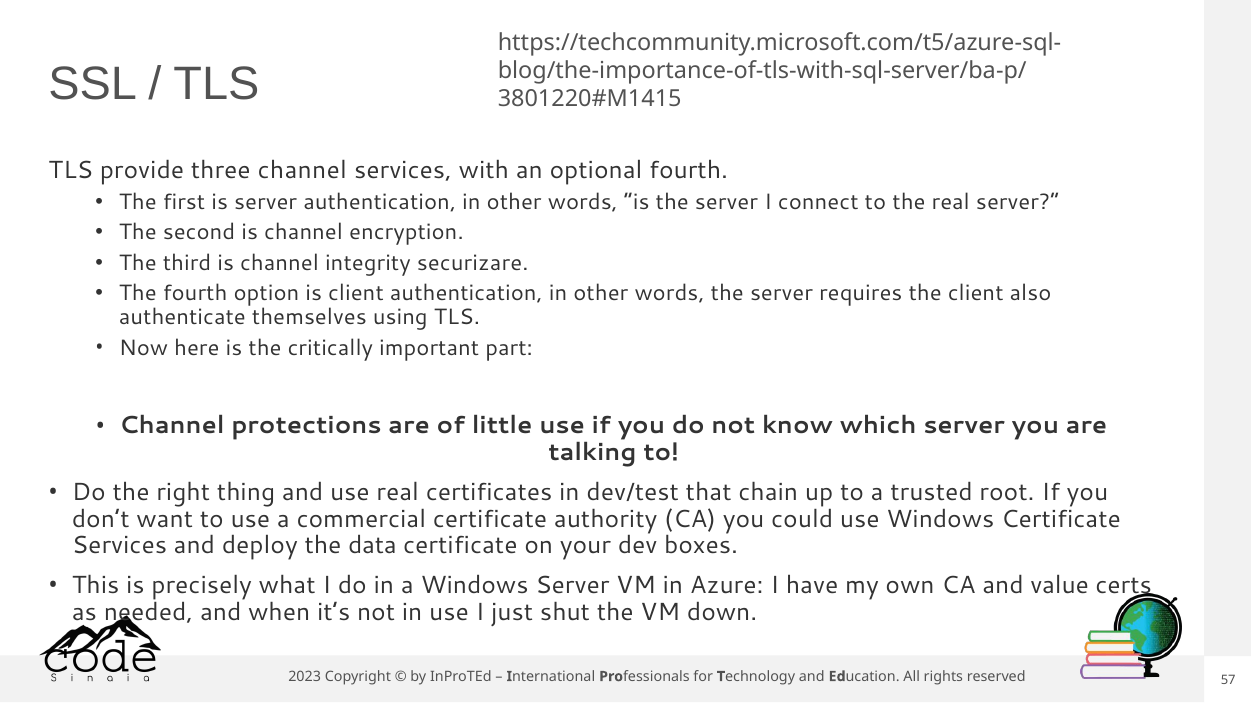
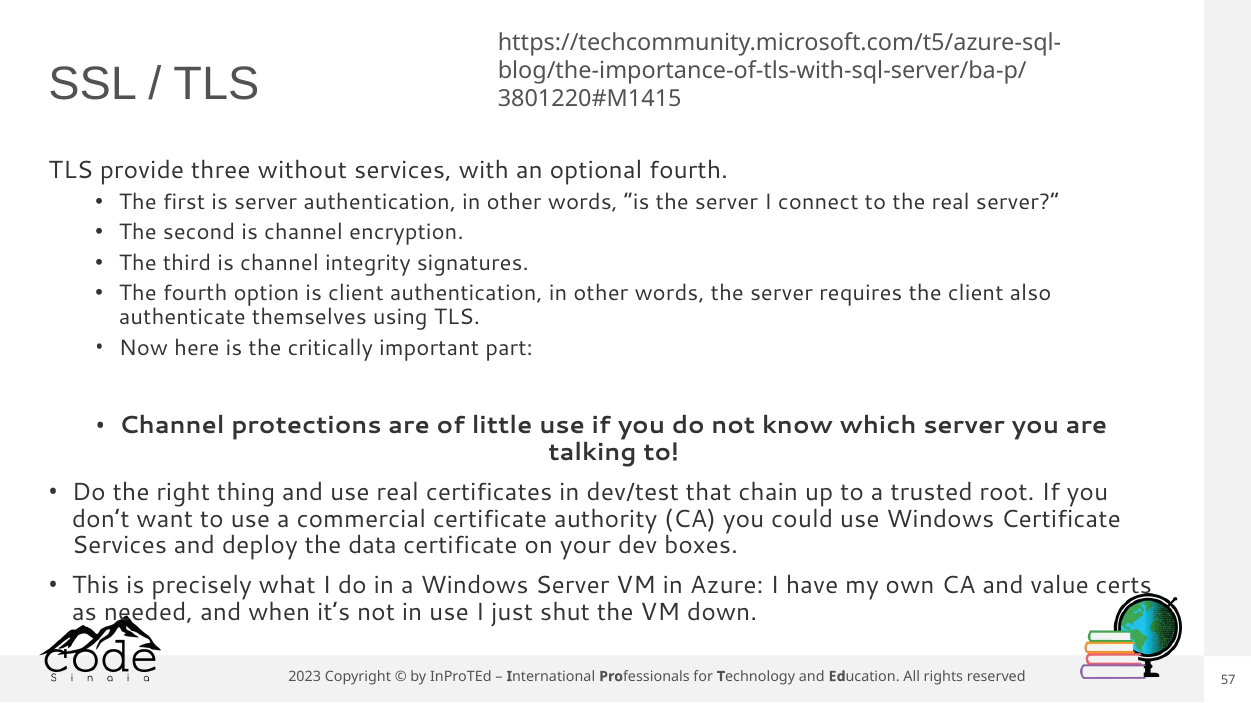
three channel: channel -> without
securizare: securizare -> signatures
